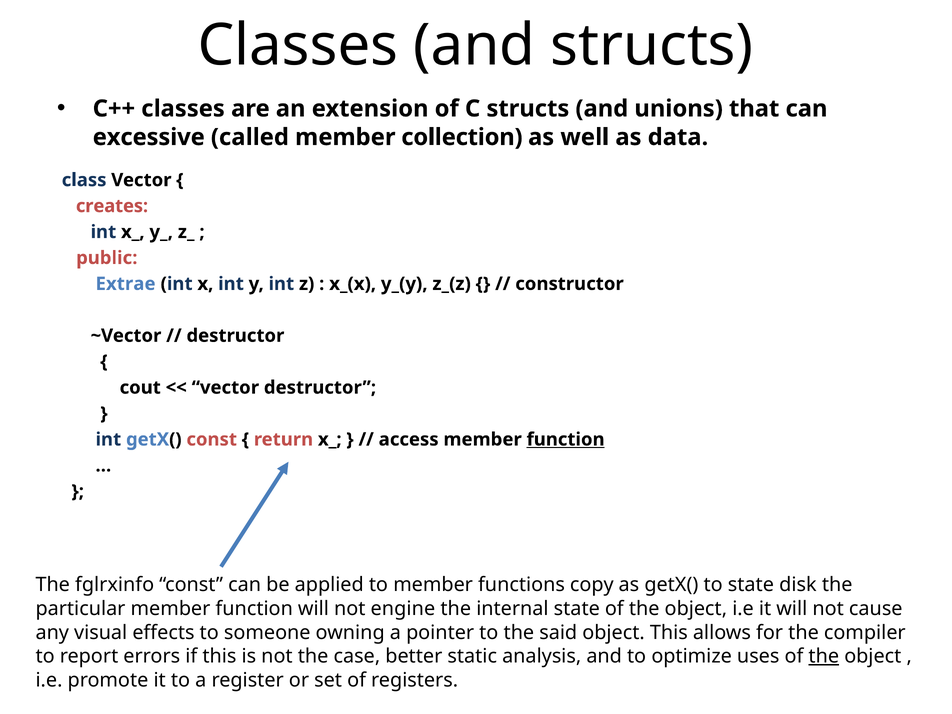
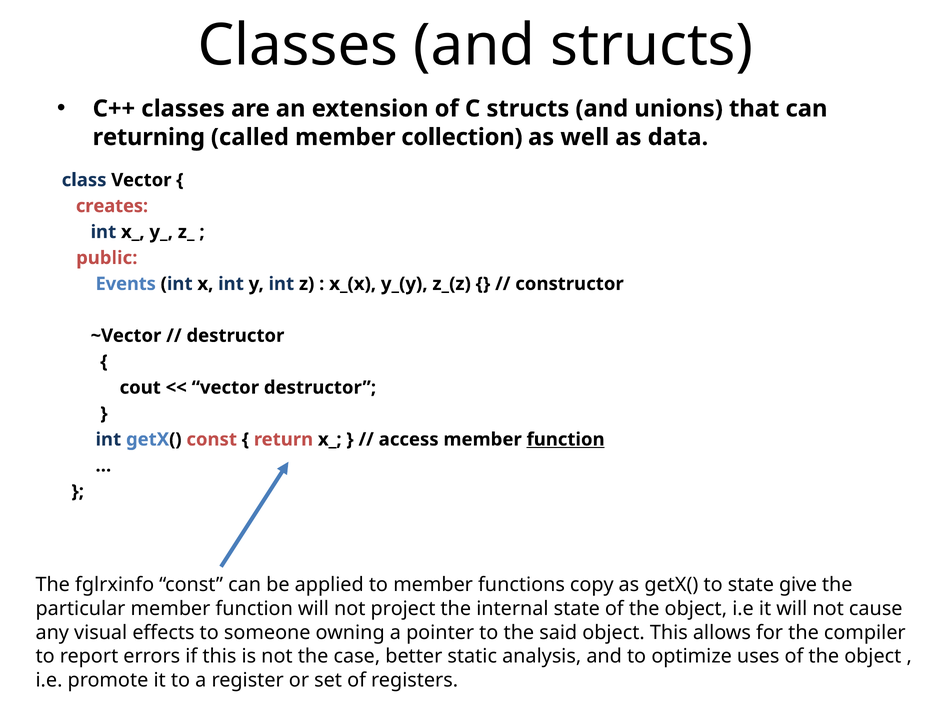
excessive: excessive -> returning
Extrae: Extrae -> Events
disk: disk -> give
engine: engine -> project
the at (824, 656) underline: present -> none
